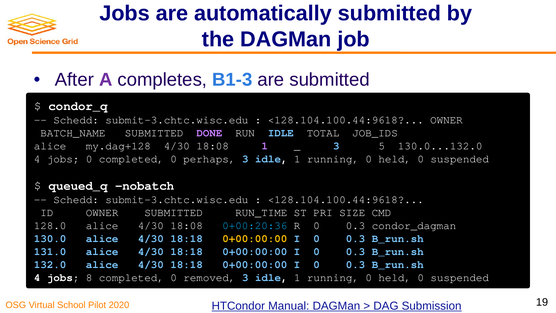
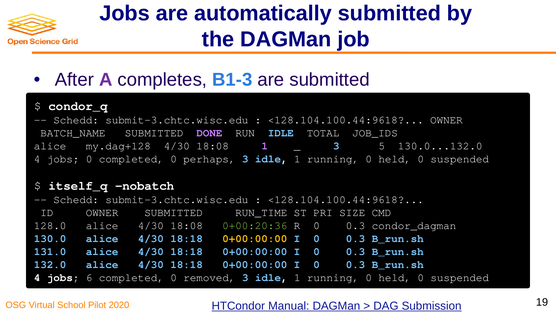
queued_q: queued_q -> itself_q
0+00:20:36 colour: light blue -> light green
8: 8 -> 6
